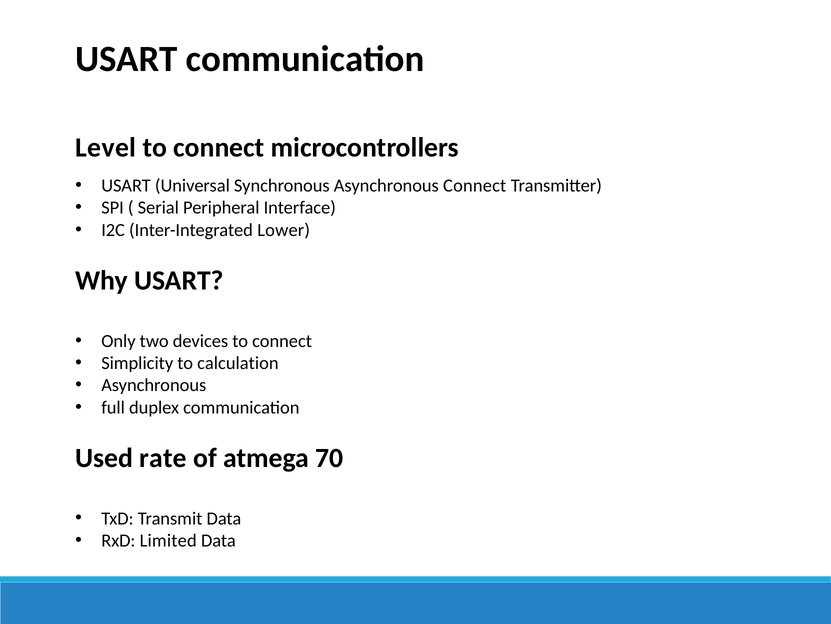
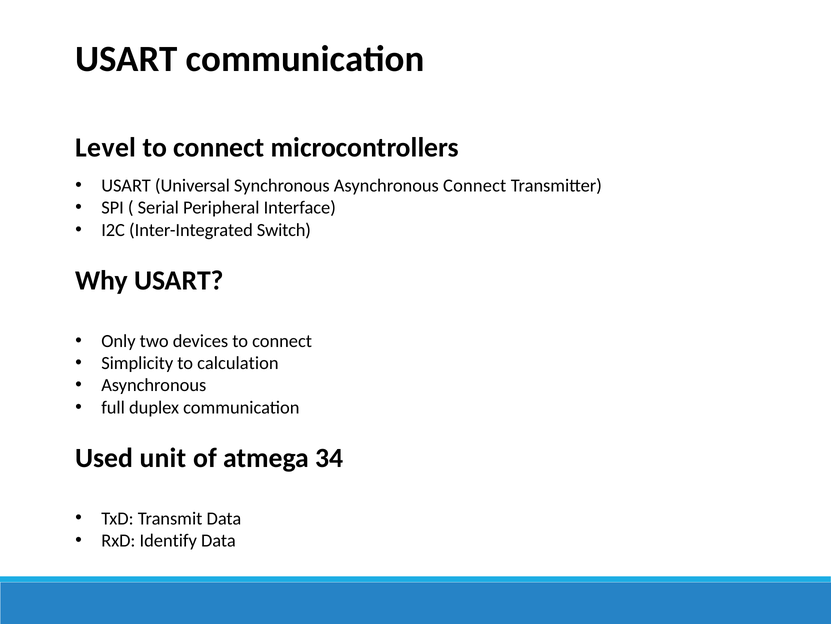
Lower: Lower -> Switch
rate: rate -> unit
70: 70 -> 34
Limited: Limited -> Identify
